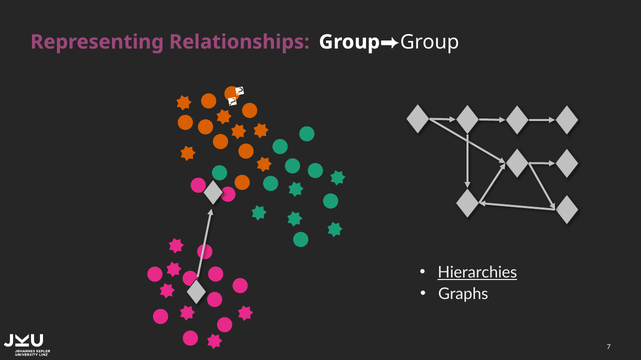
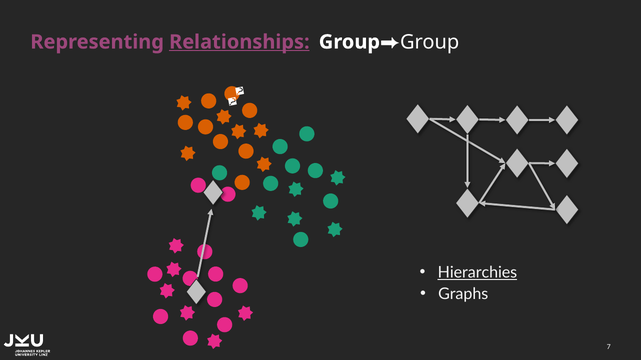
Relationships underline: none -> present
